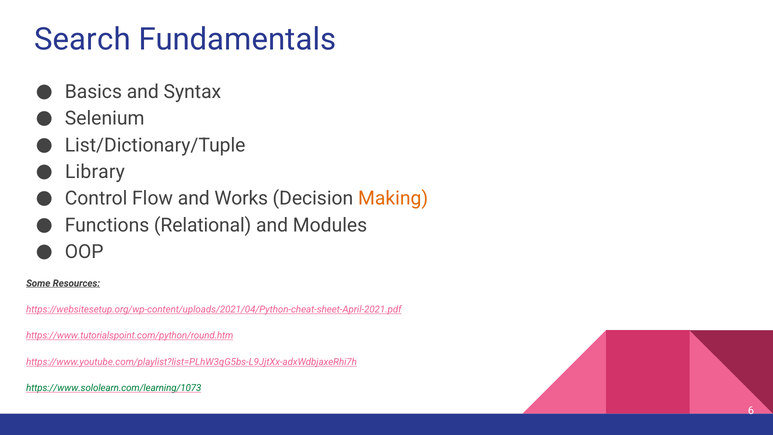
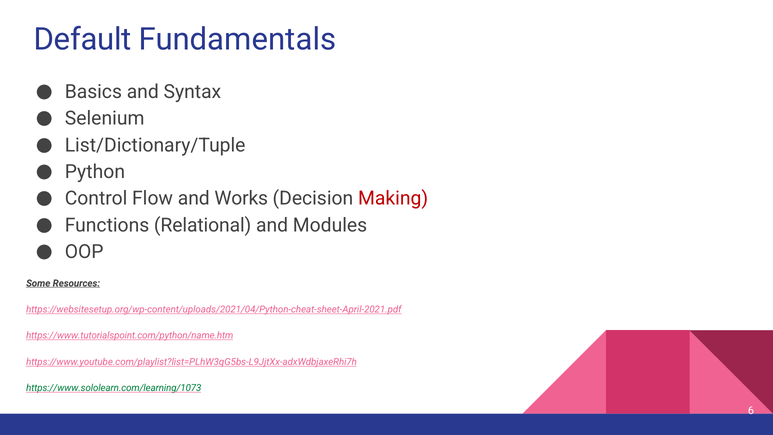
Search: Search -> Default
Library: Library -> Python
Making colour: orange -> red
https://www.tutorialspoint.com/python/round.htm: https://www.tutorialspoint.com/python/round.htm -> https://www.tutorialspoint.com/python/name.htm
